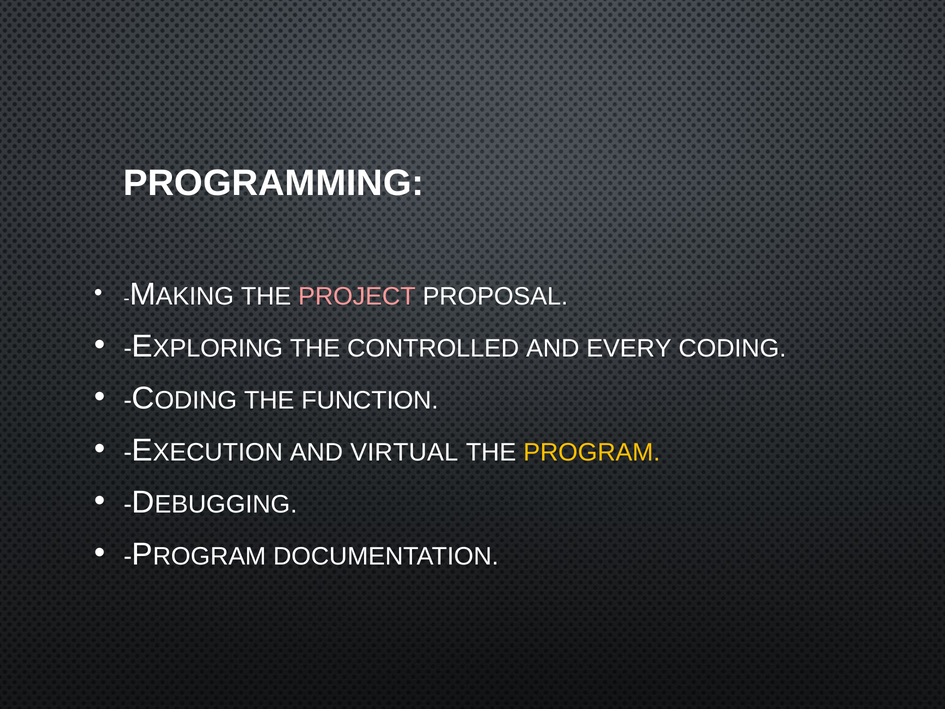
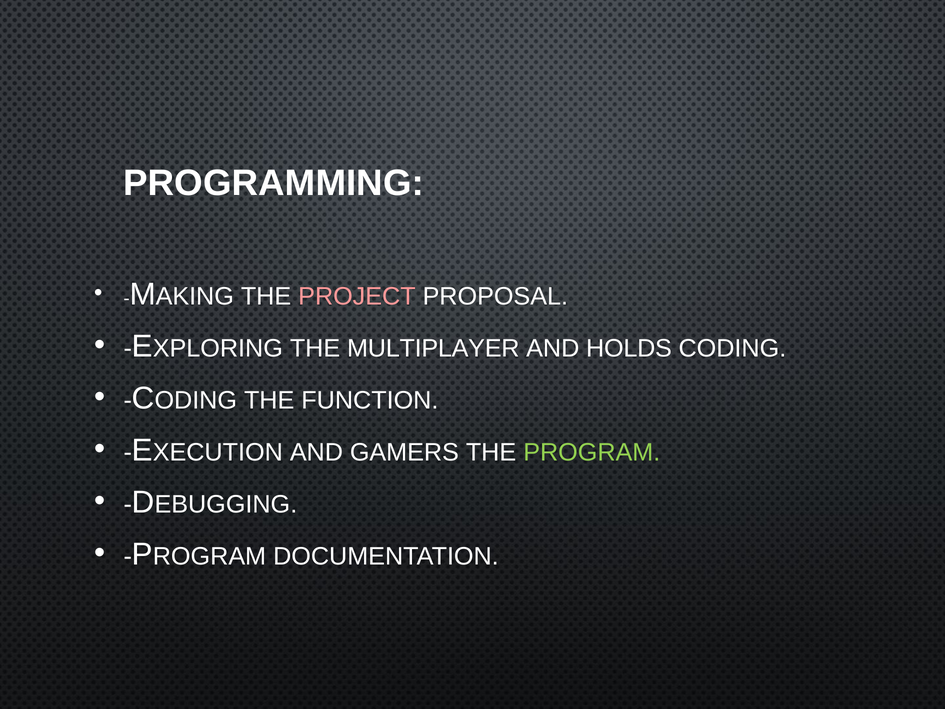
CONTROLLED: CONTROLLED -> MULTIPLAYER
EVERY: EVERY -> HOLDS
VIRTUAL: VIRTUAL -> GAMERS
PROGRAM colour: yellow -> light green
